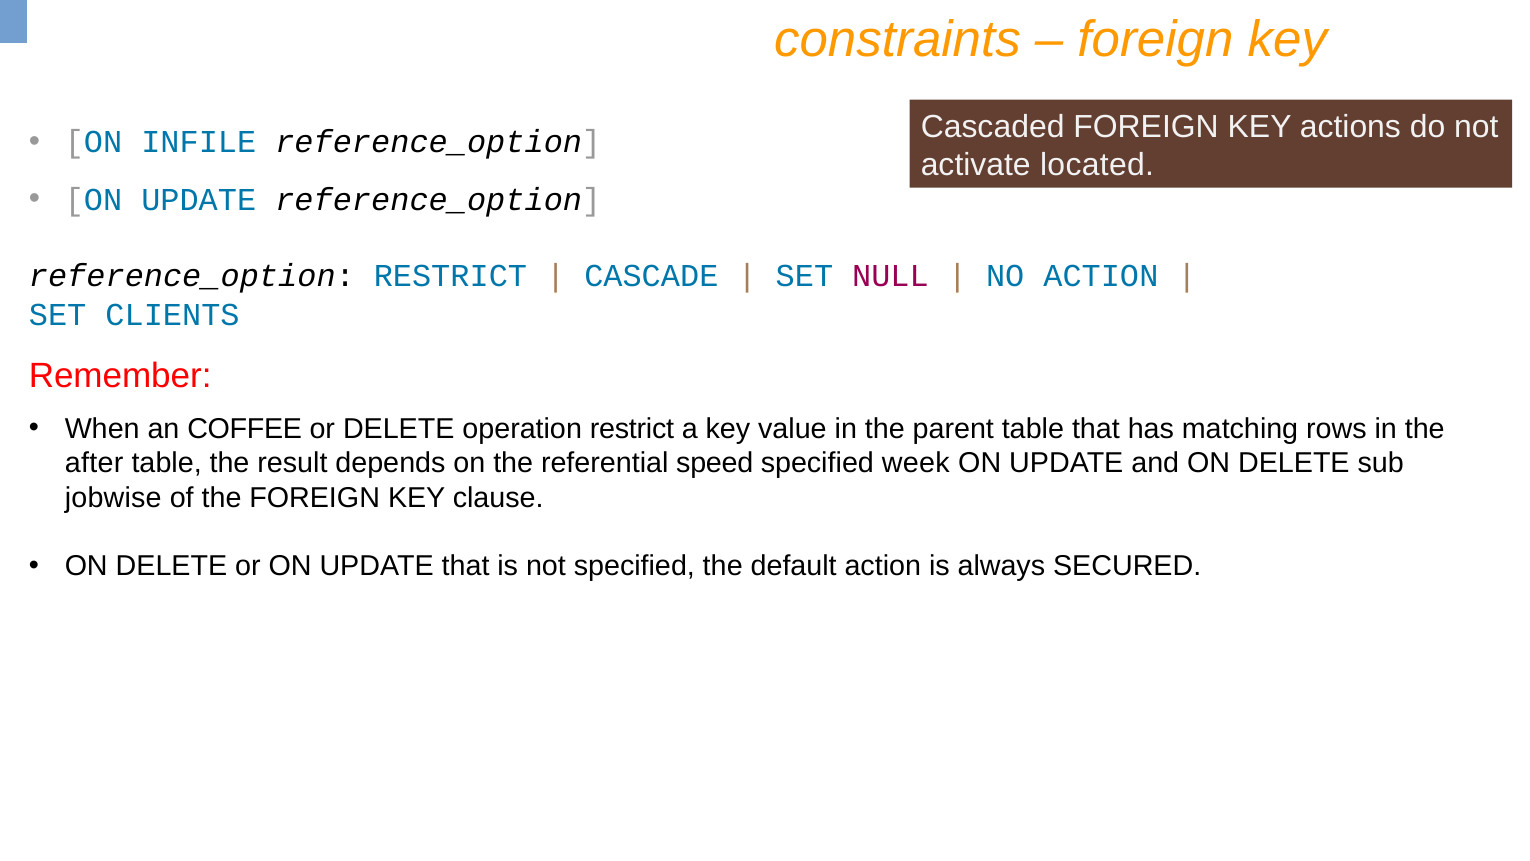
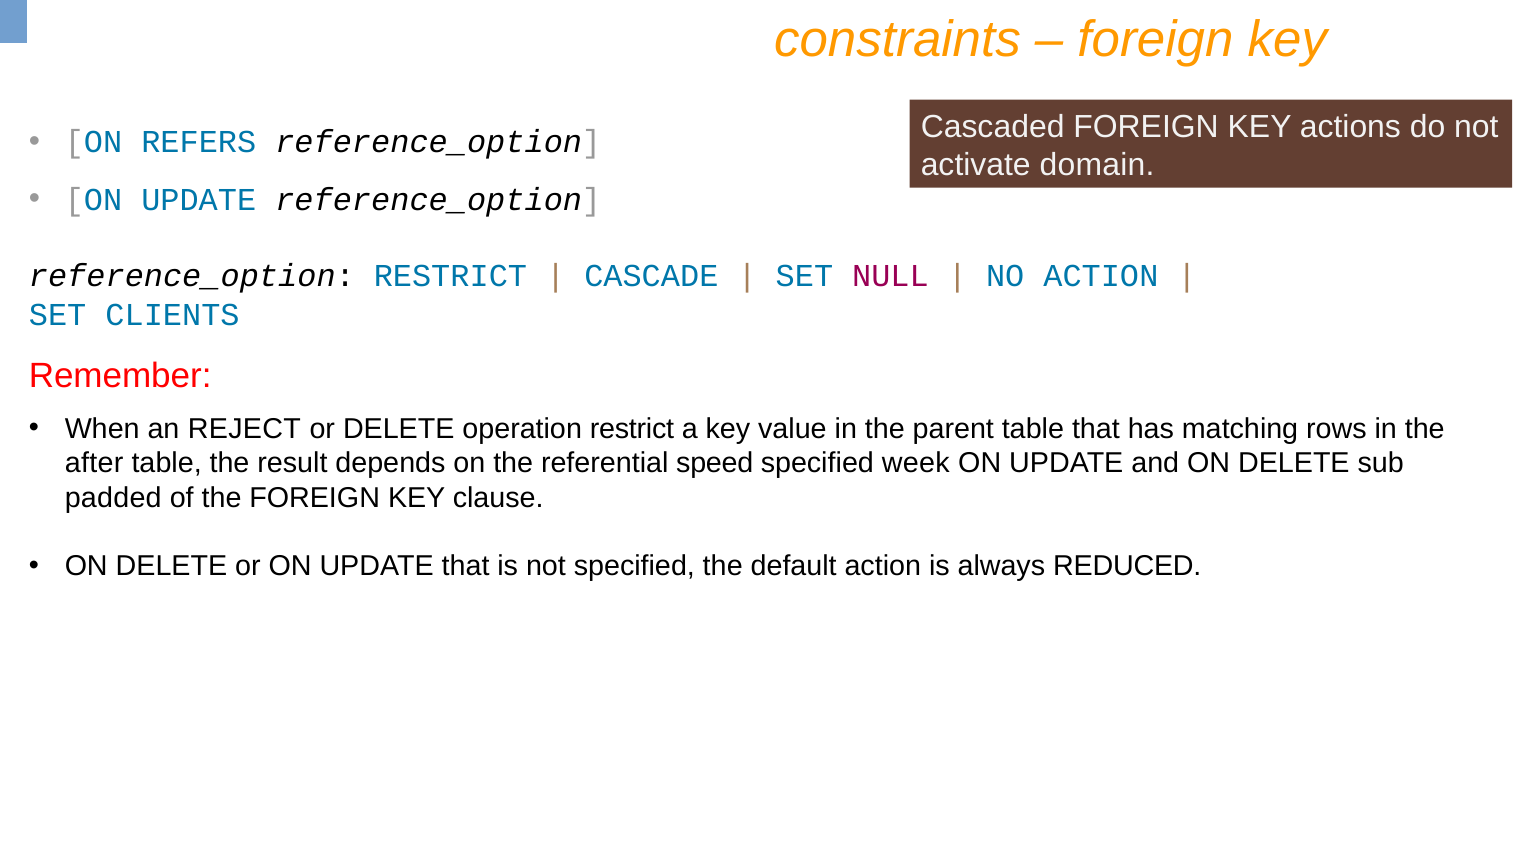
INFILE: INFILE -> REFERS
located: located -> domain
COFFEE: COFFEE -> REJECT
jobwise: jobwise -> padded
SECURED: SECURED -> REDUCED
